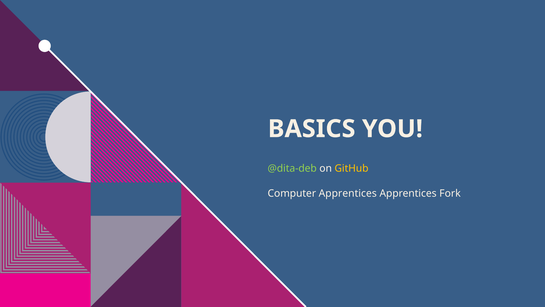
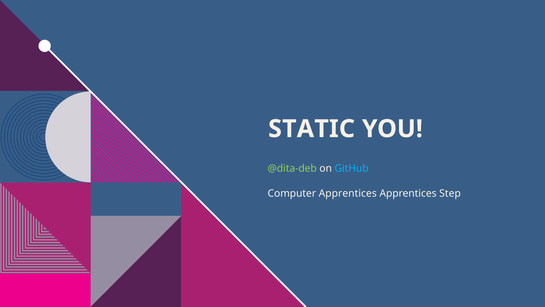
BASICS: BASICS -> STATIC
GitHub colour: yellow -> light blue
Fork: Fork -> Step
